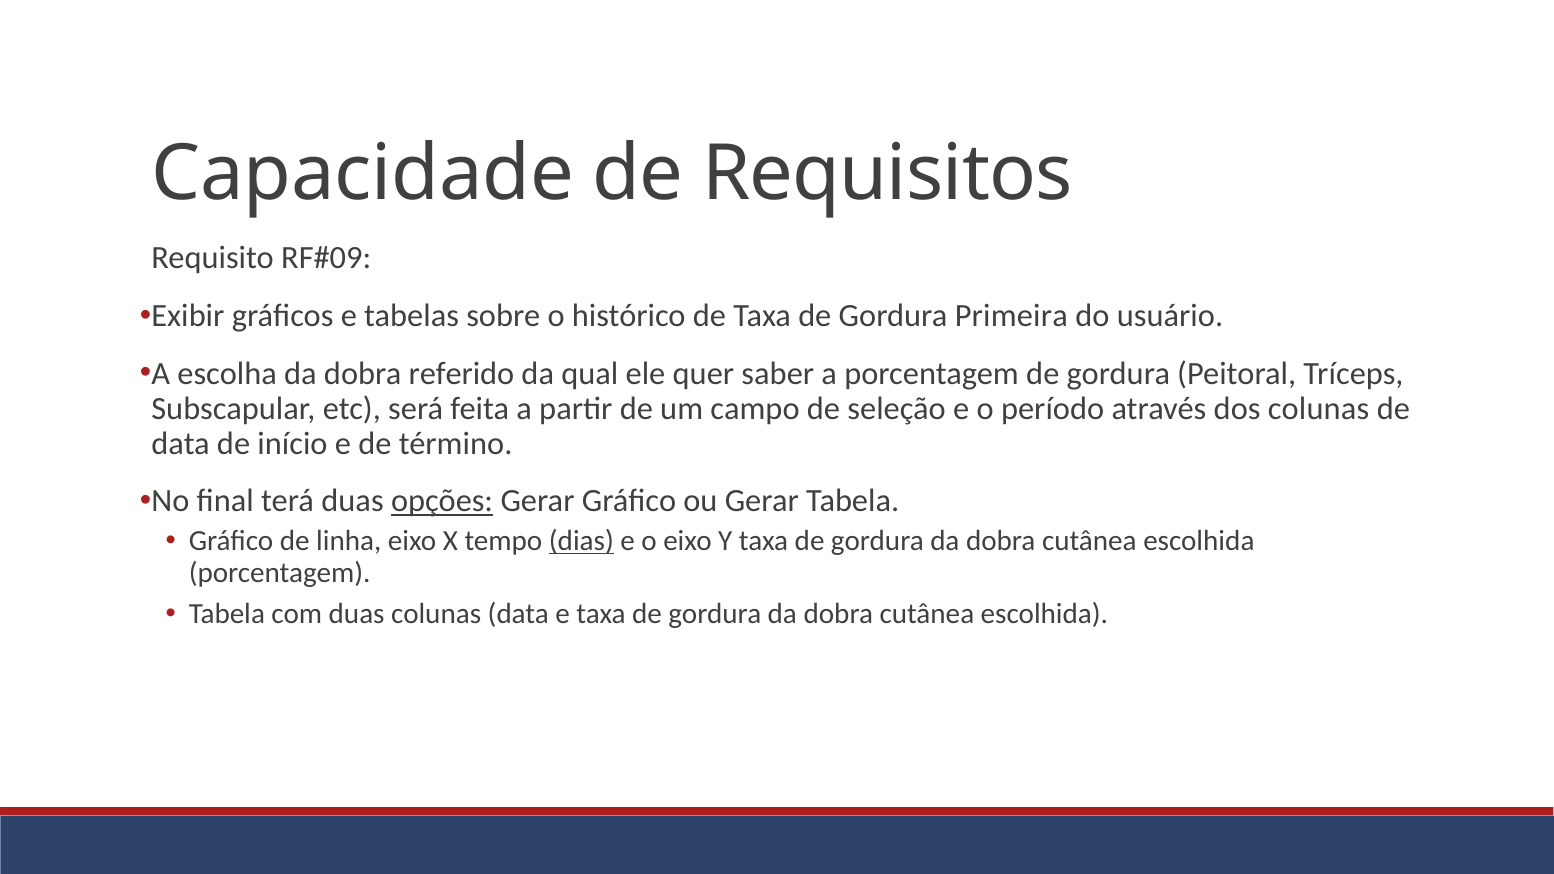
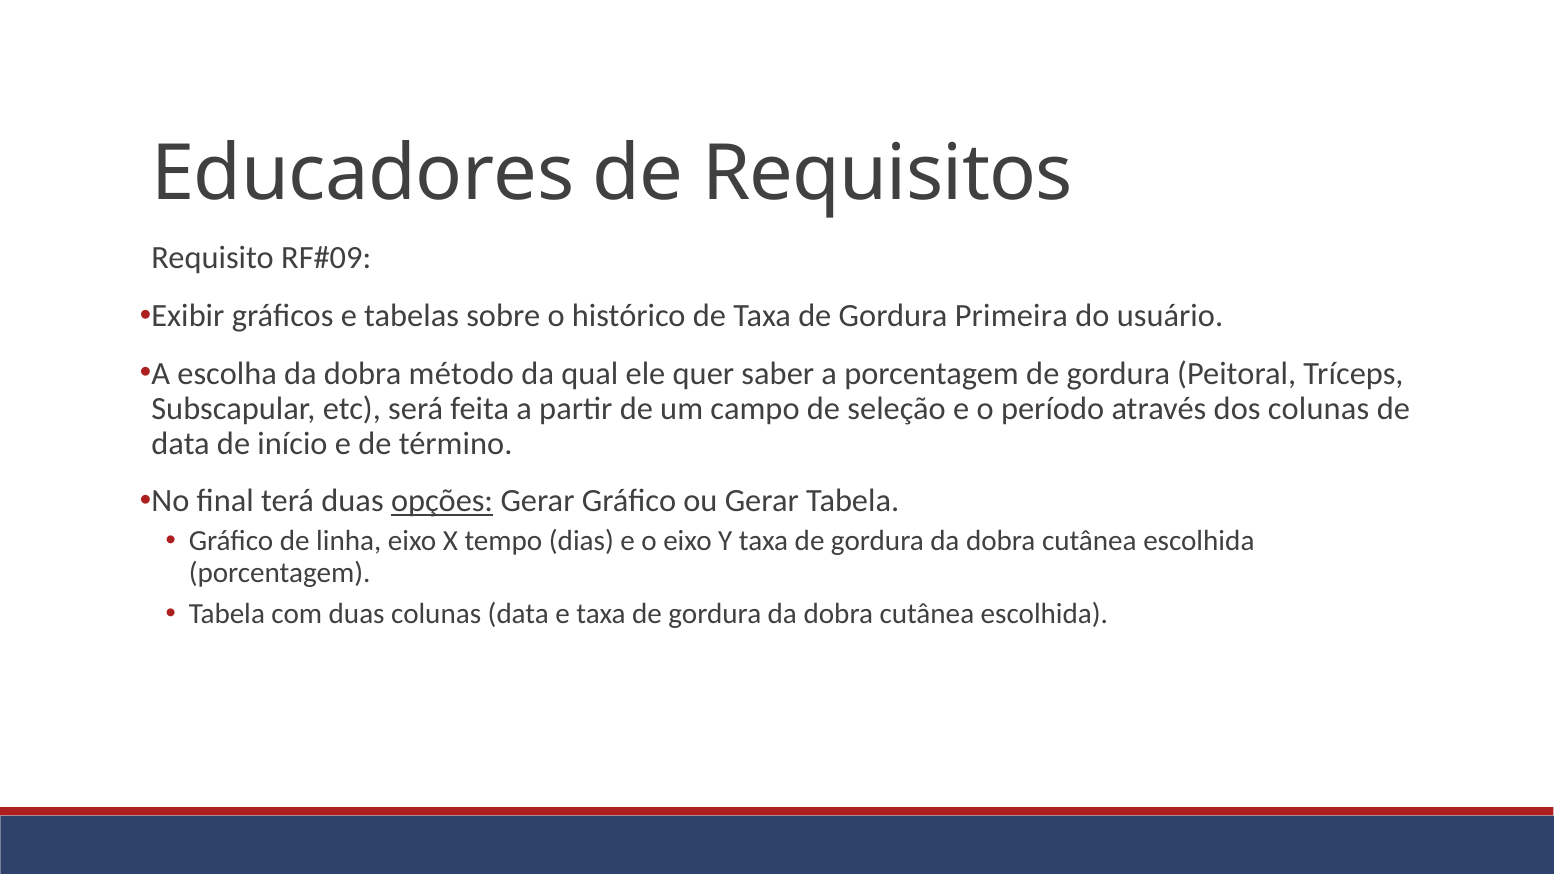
Capacidade: Capacidade -> Educadores
referido: referido -> método
dias underline: present -> none
